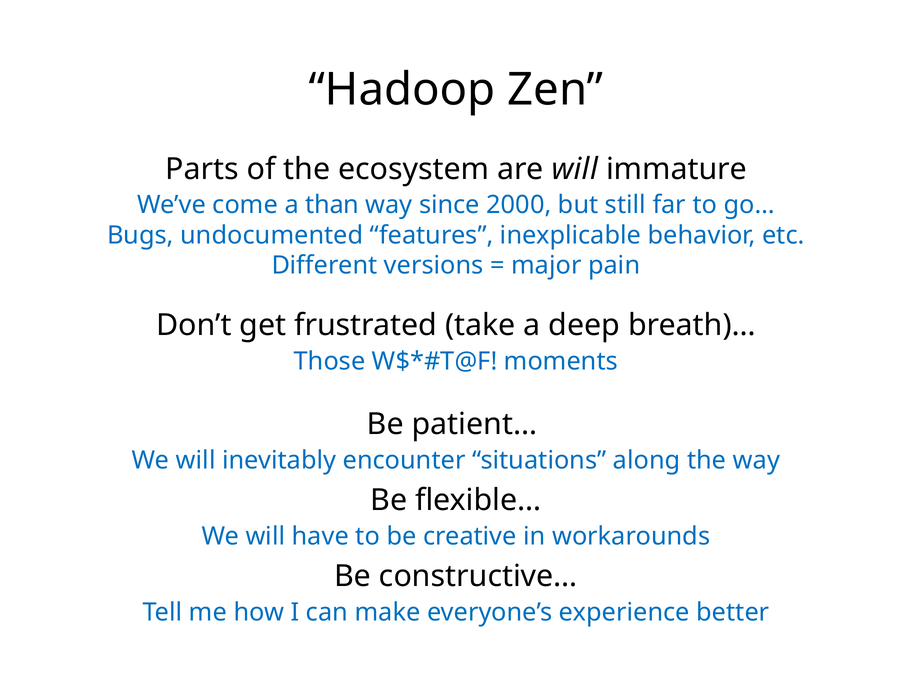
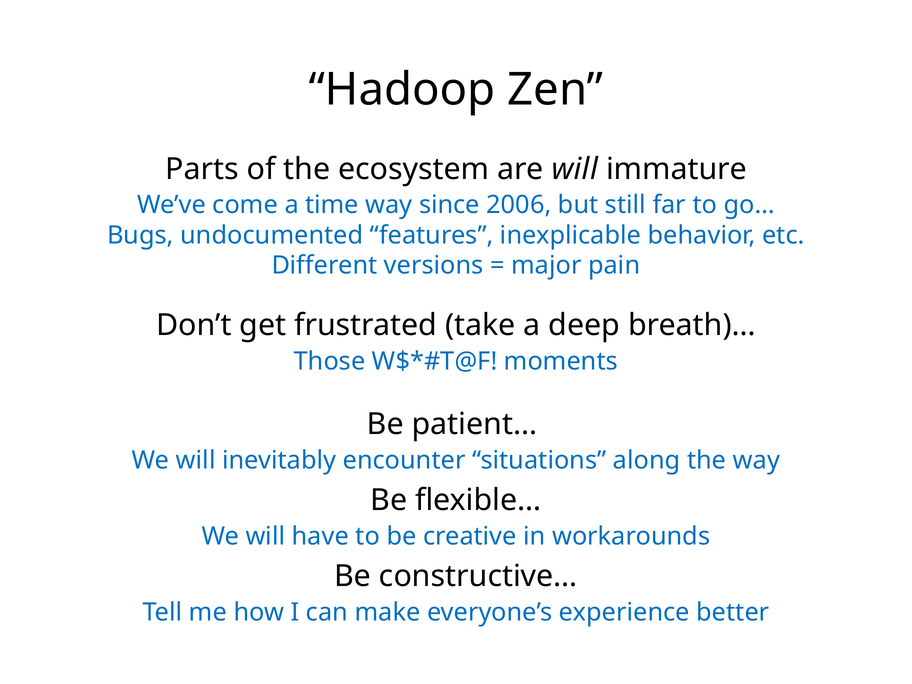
than: than -> time
2000: 2000 -> 2006
